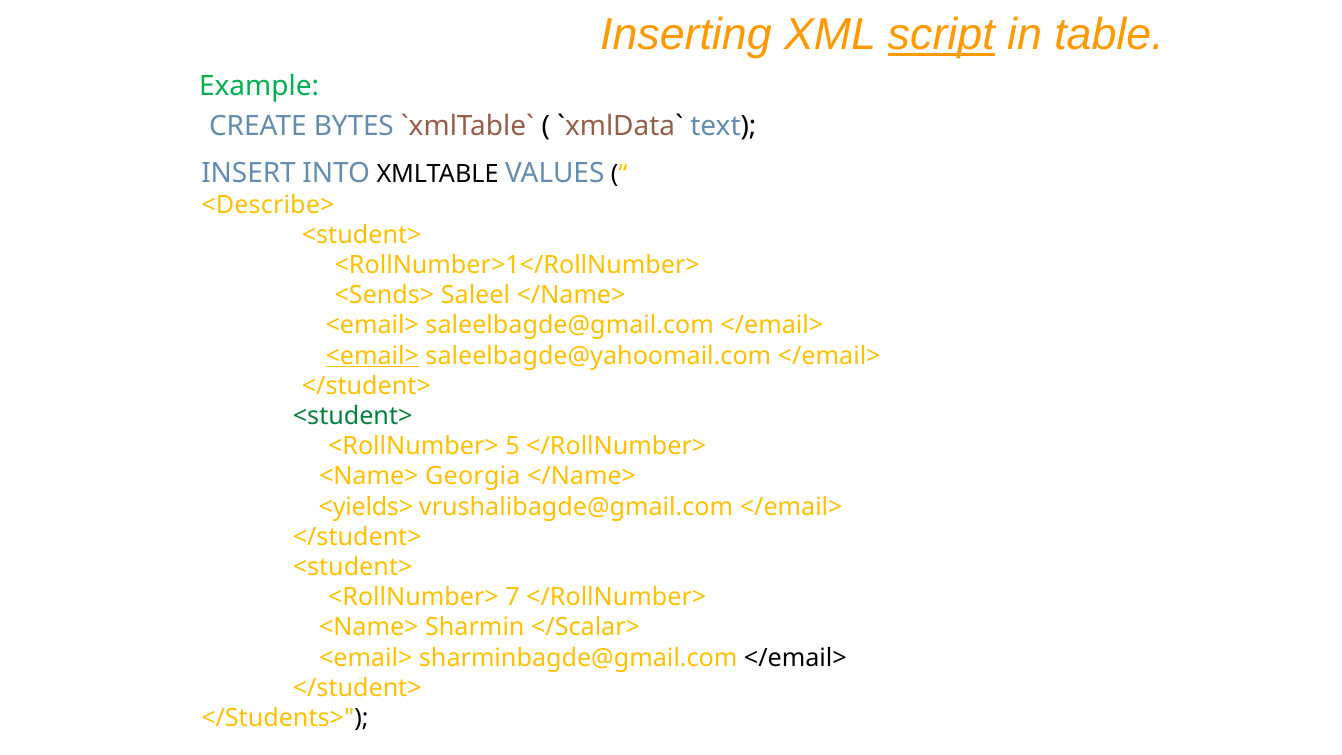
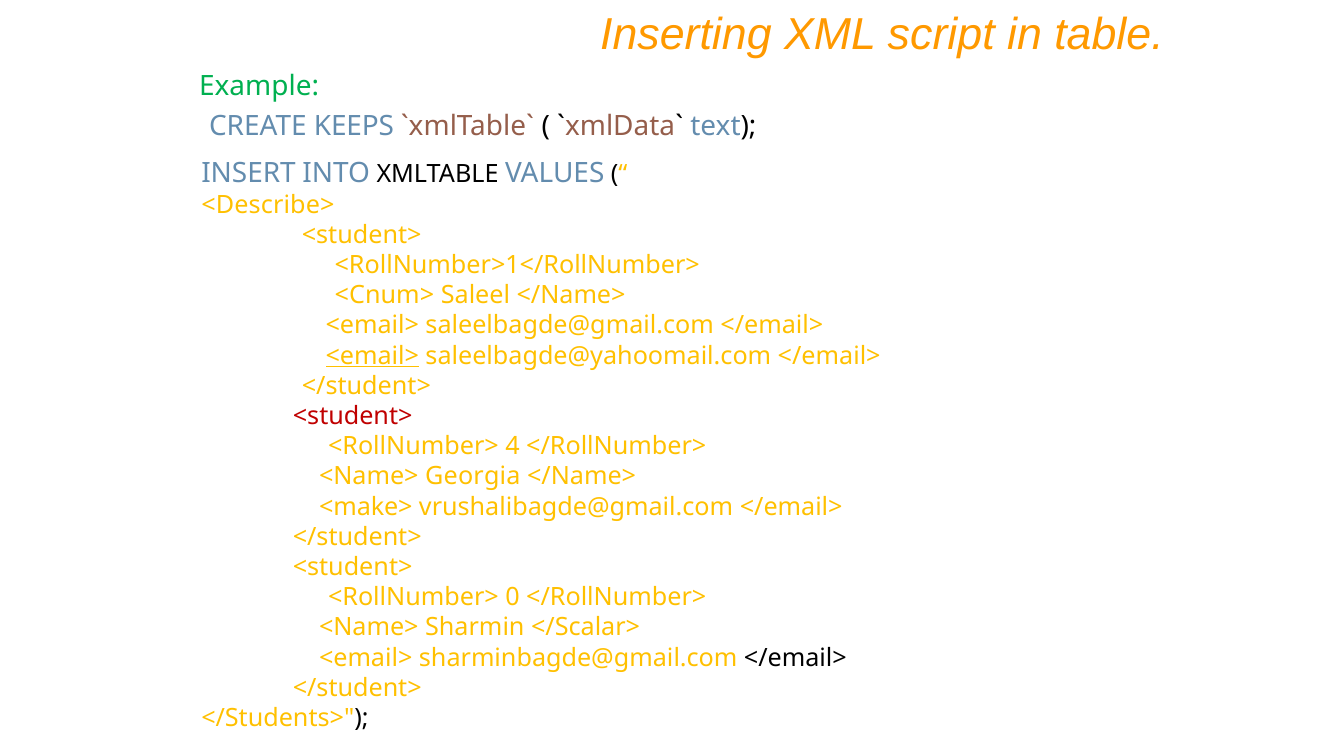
script underline: present -> none
BYTES: BYTES -> KEEPS
<Sends>: <Sends> -> <Cnum>
<student> at (353, 416) colour: green -> red
5: 5 -> 4
<yields>: <yields> -> <make>
7: 7 -> 0
